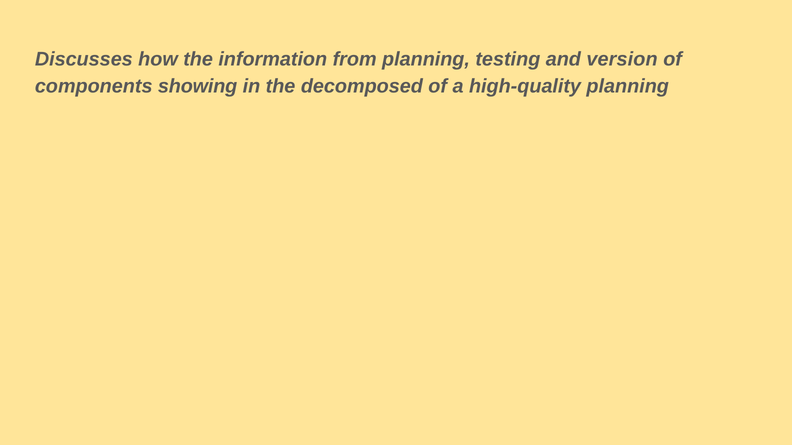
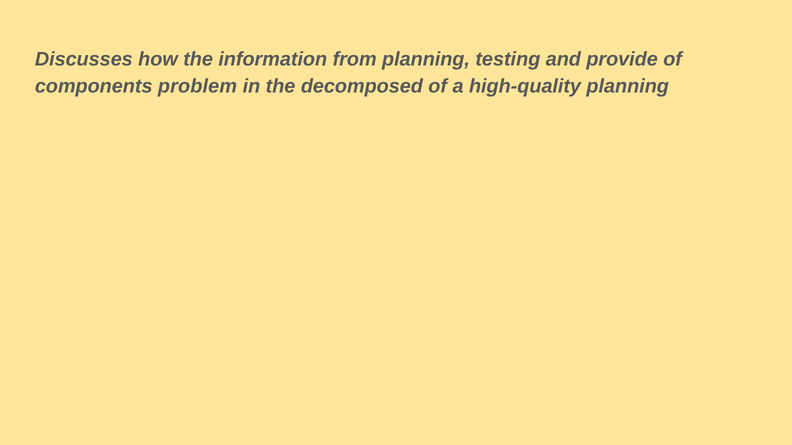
version: version -> provide
showing: showing -> problem
